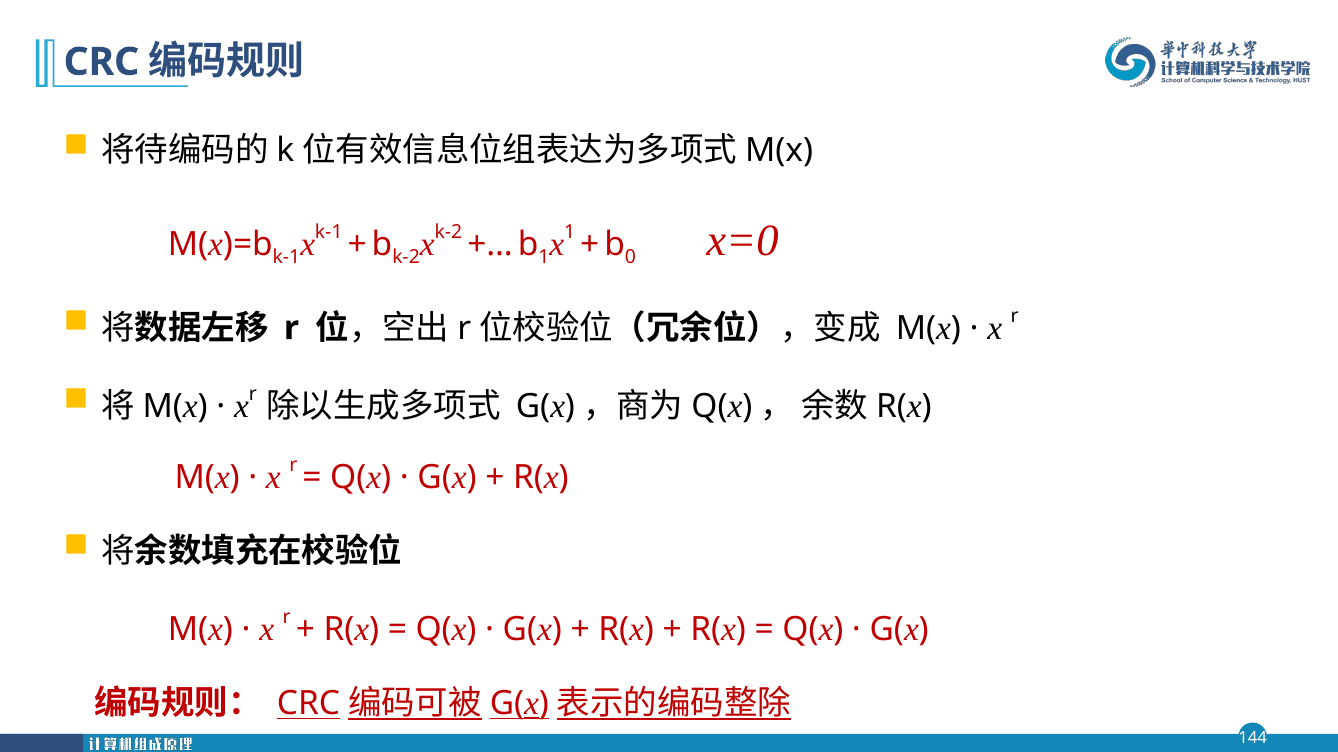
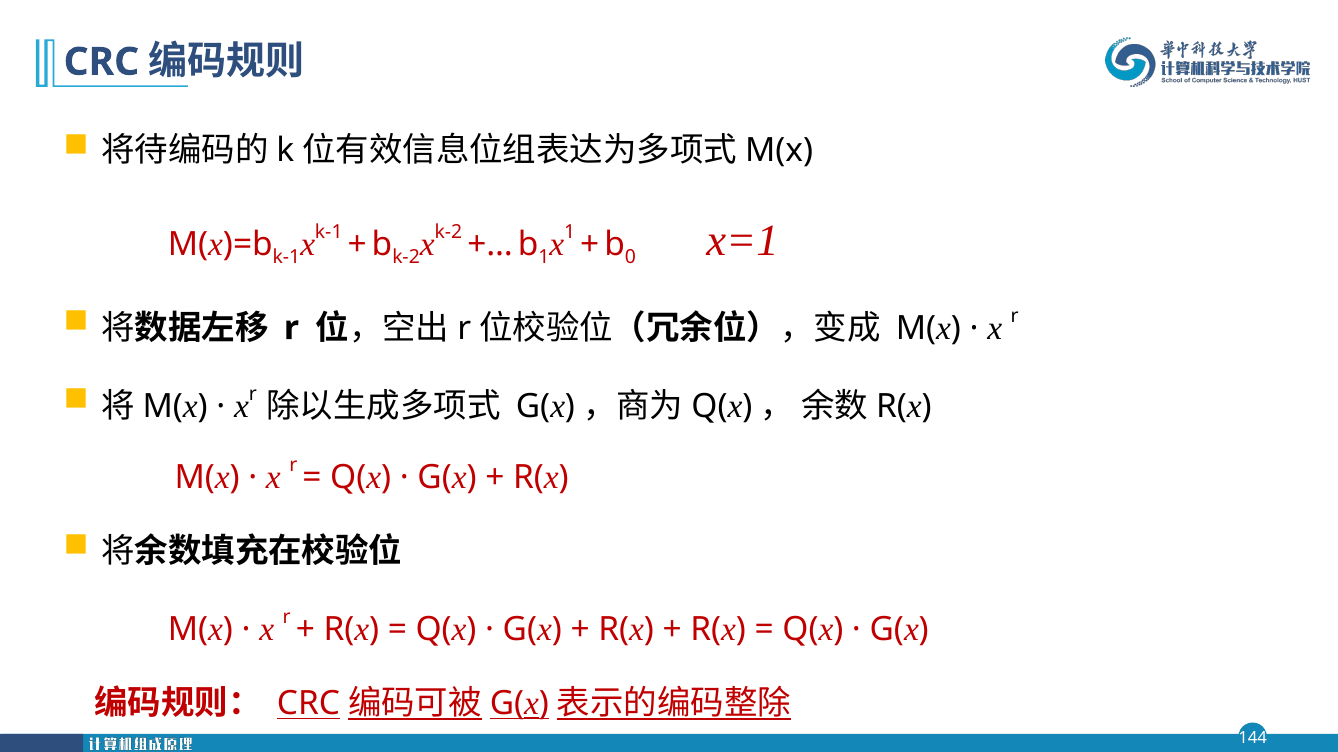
x=0: x=0 -> x=1
